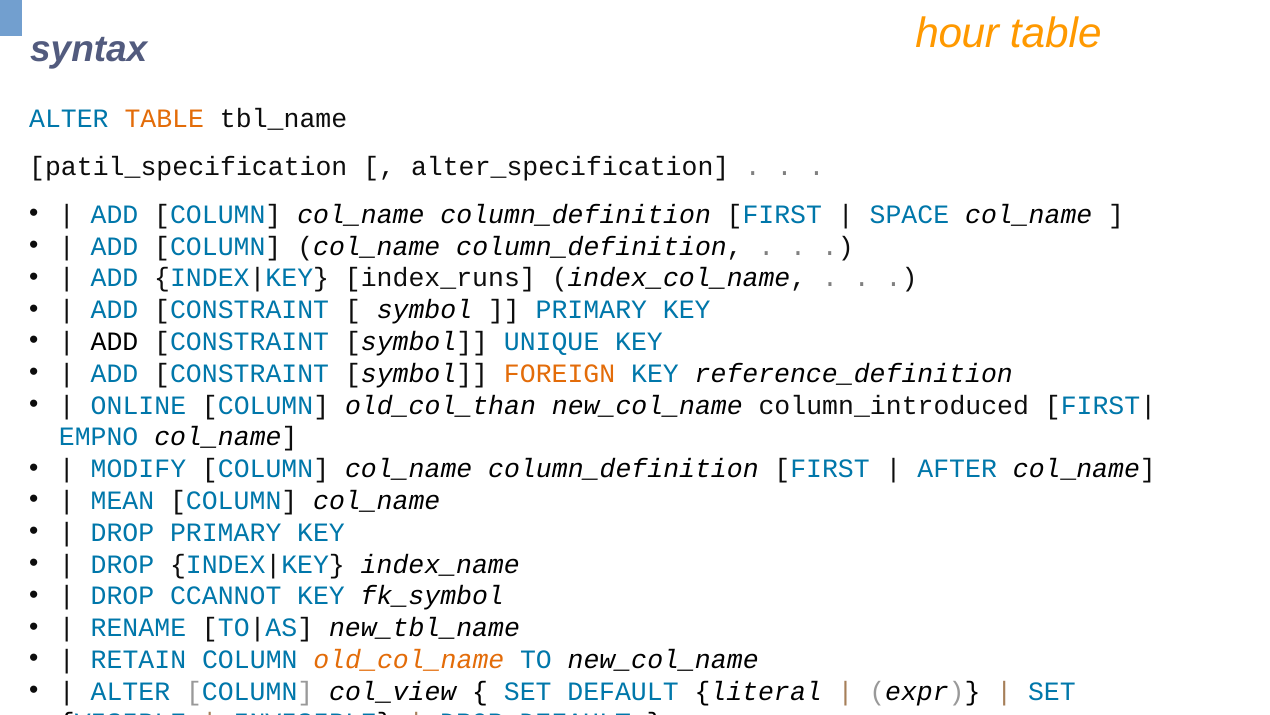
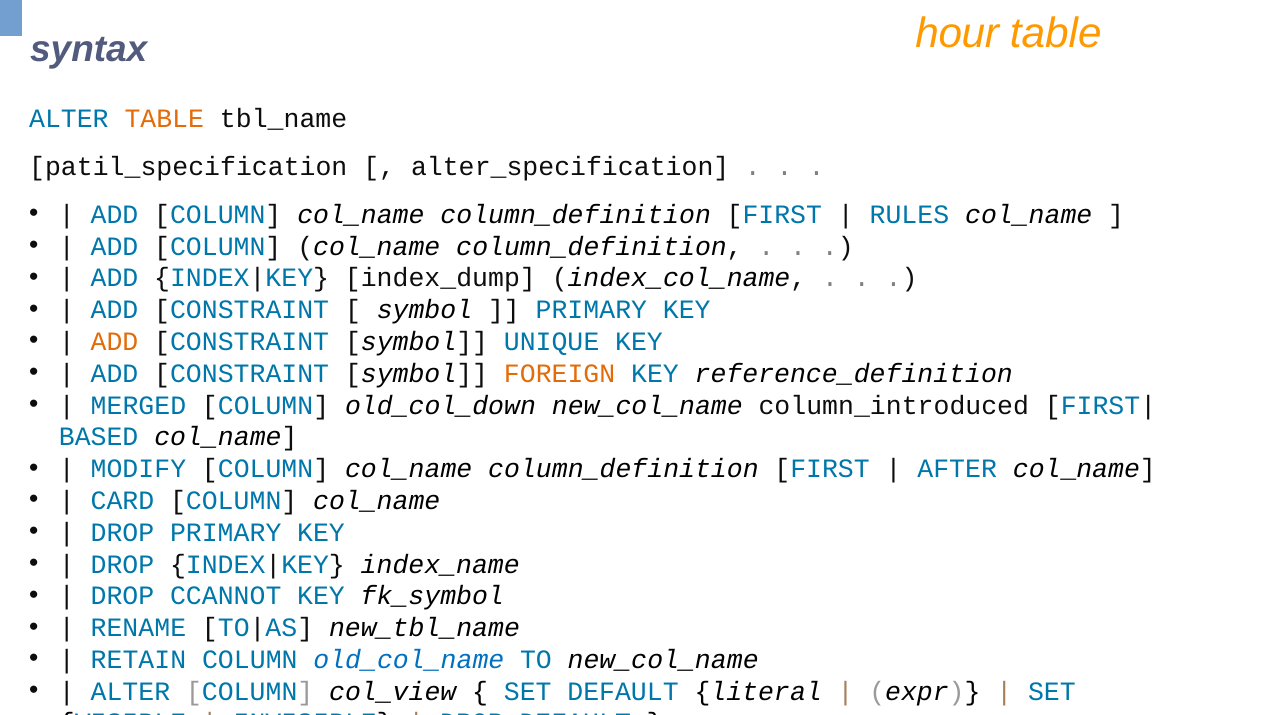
SPACE: SPACE -> RULES
index_runs: index_runs -> index_dump
ADD at (115, 341) colour: black -> orange
ONLINE: ONLINE -> MERGED
old_col_than: old_col_than -> old_col_down
EMPNO: EMPNO -> BASED
MEAN: MEAN -> CARD
old_col_name colour: orange -> blue
